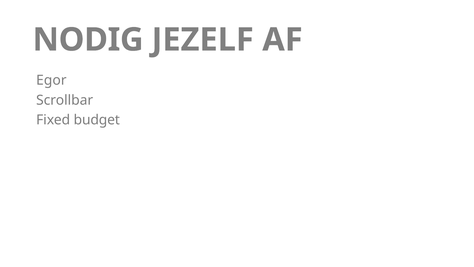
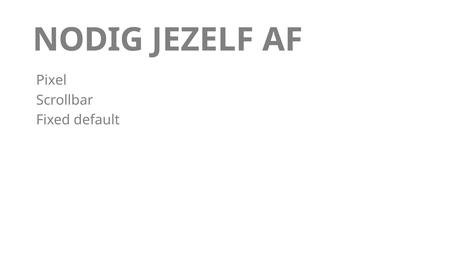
Egor: Egor -> Pixel
budget: budget -> default
